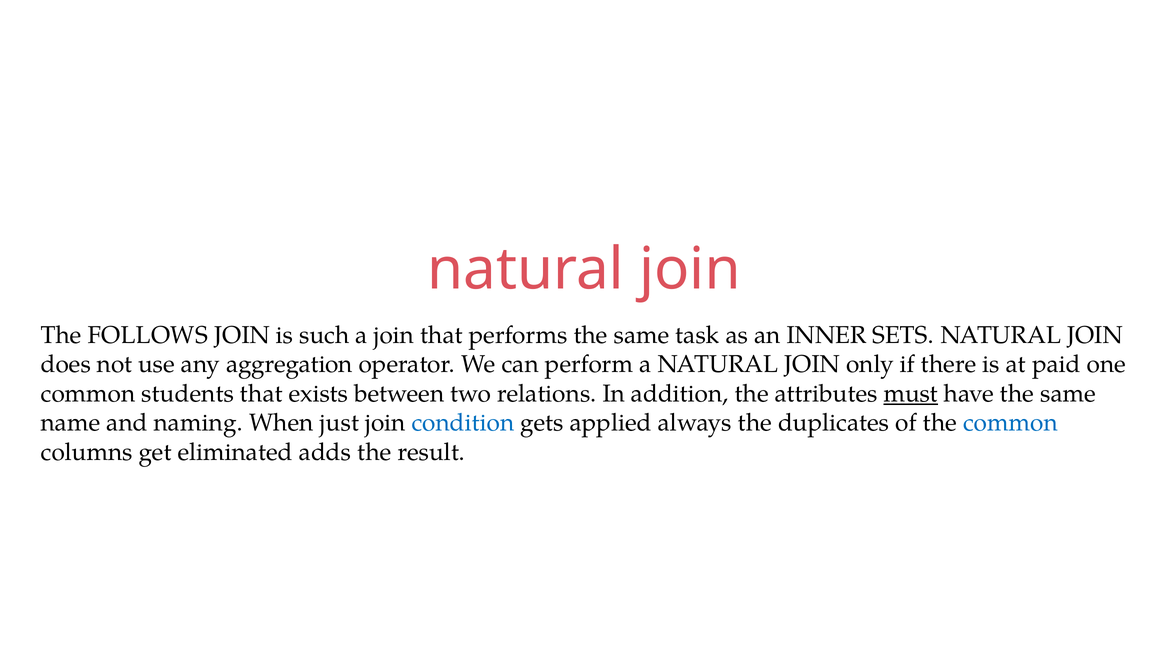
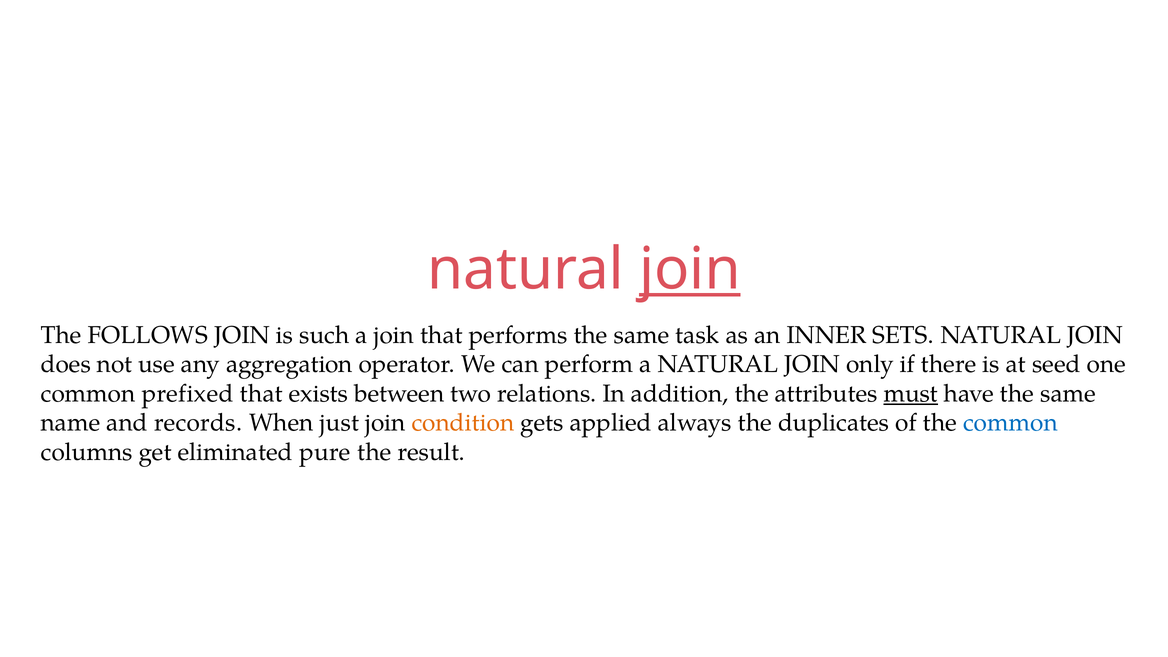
join at (690, 270) underline: none -> present
paid: paid -> seed
students: students -> prefixed
naming: naming -> records
condition colour: blue -> orange
adds: adds -> pure
